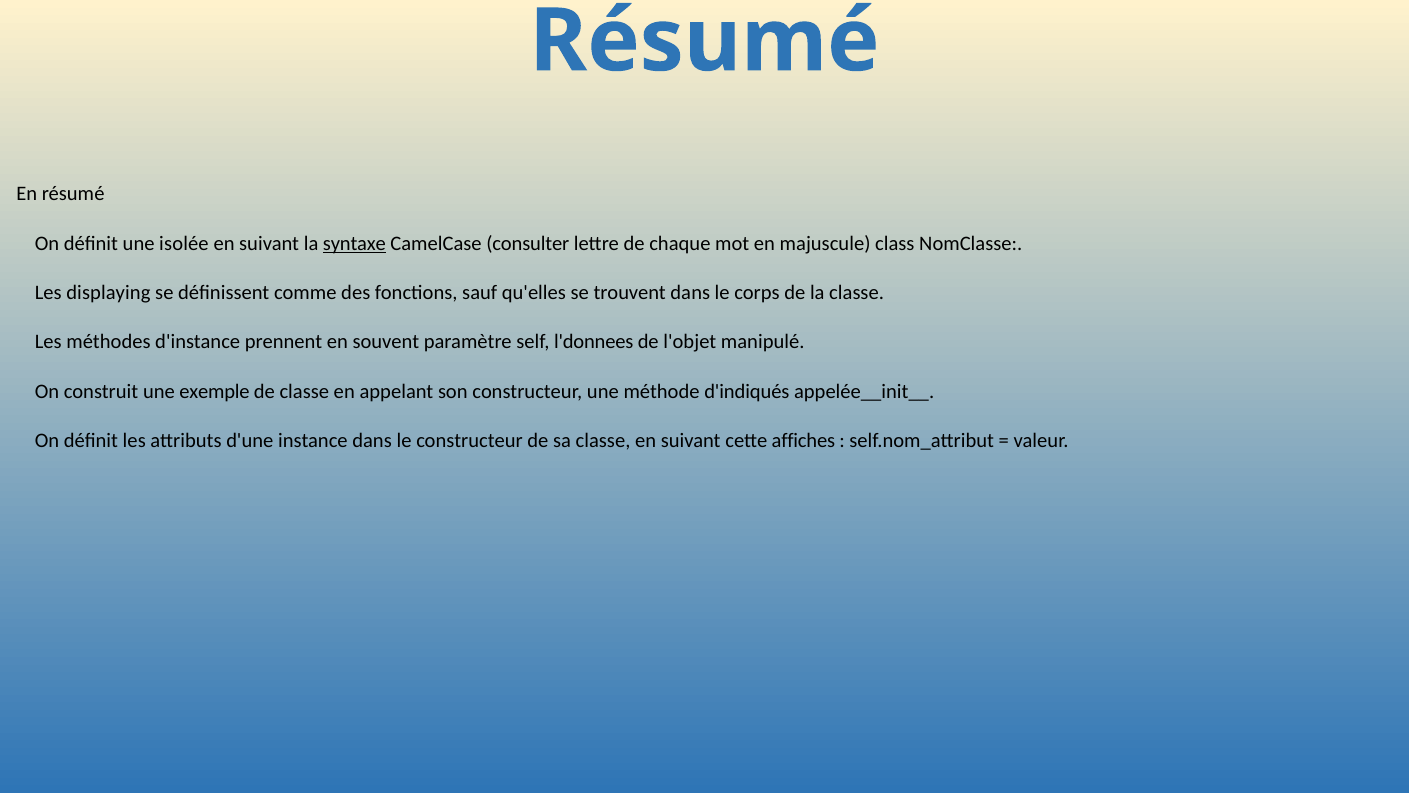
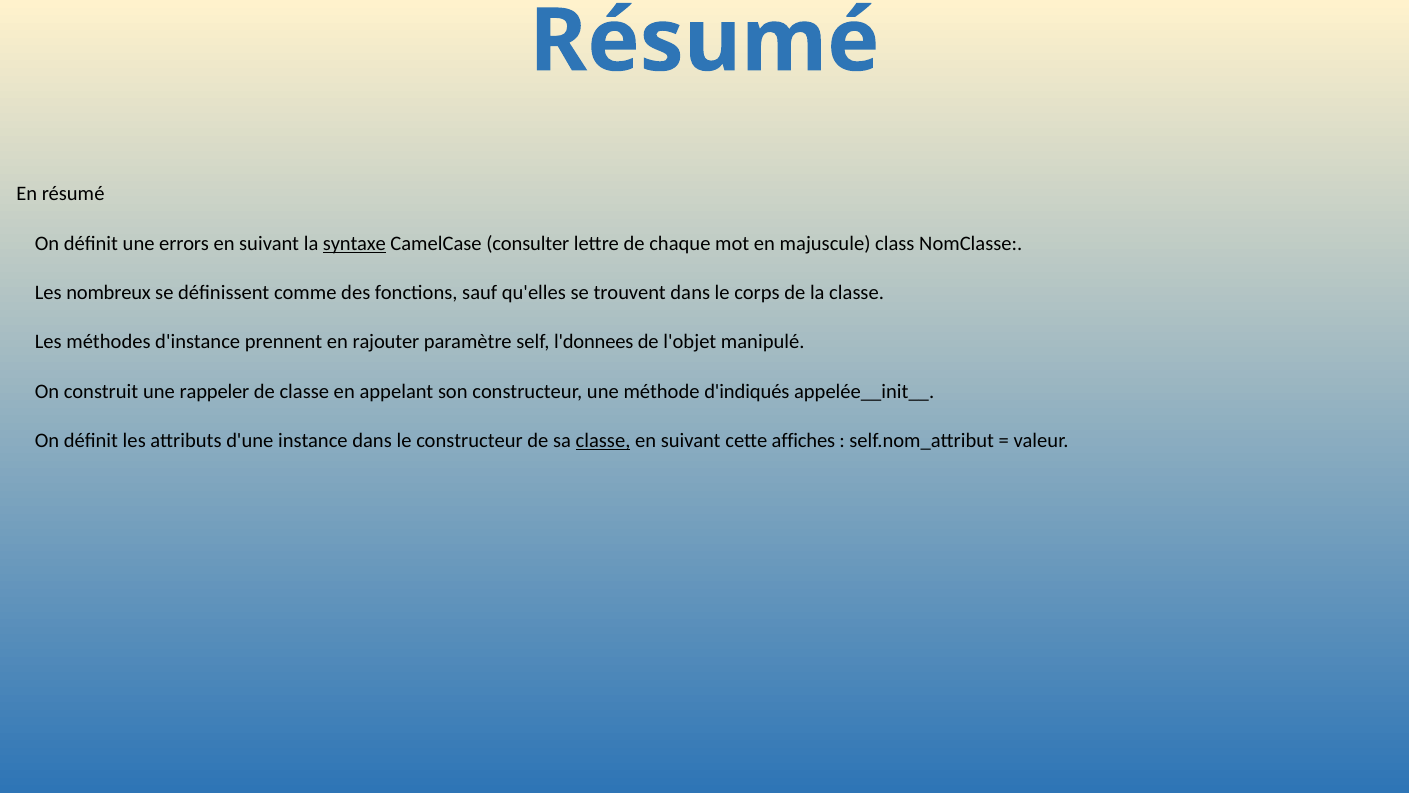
isolée: isolée -> errors
displaying: displaying -> nombreux
souvent: souvent -> rajouter
exemple: exemple -> rappeler
classe at (603, 441) underline: none -> present
